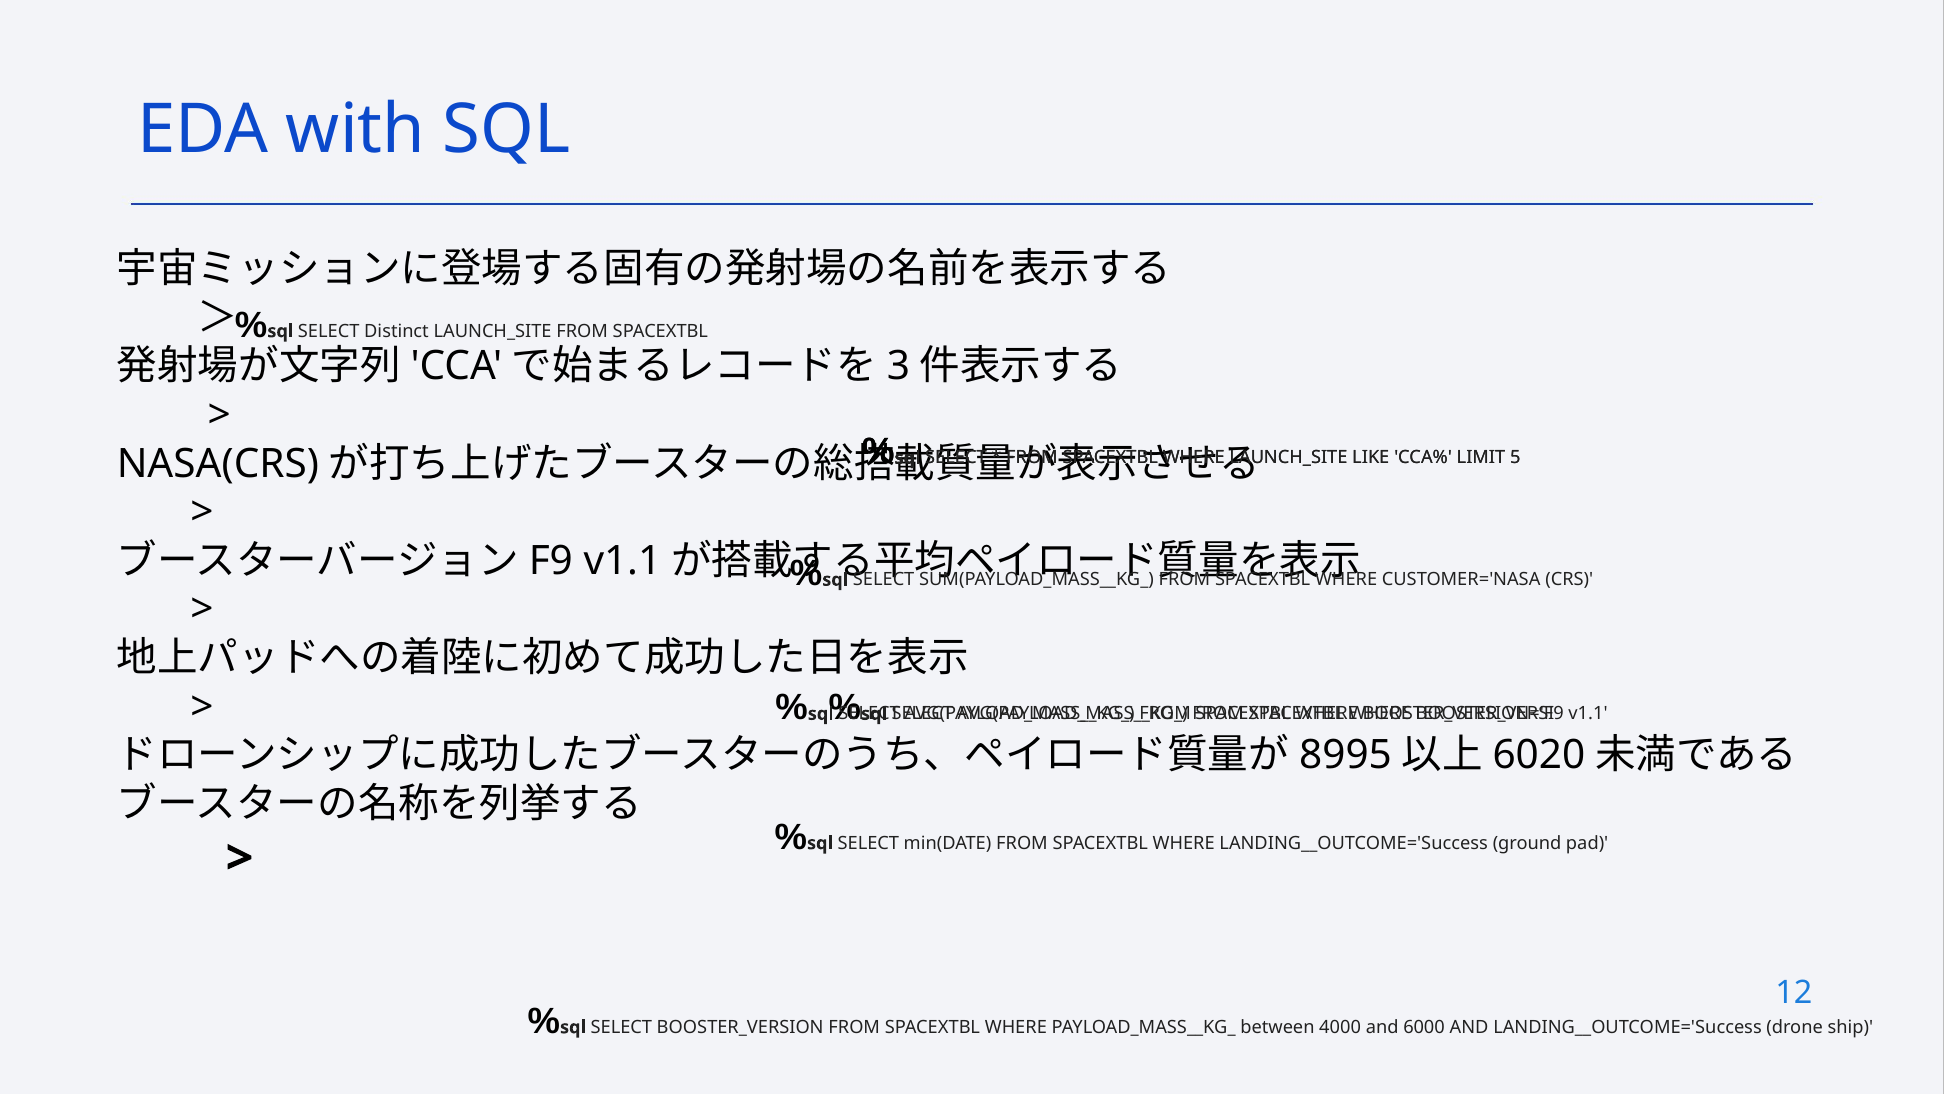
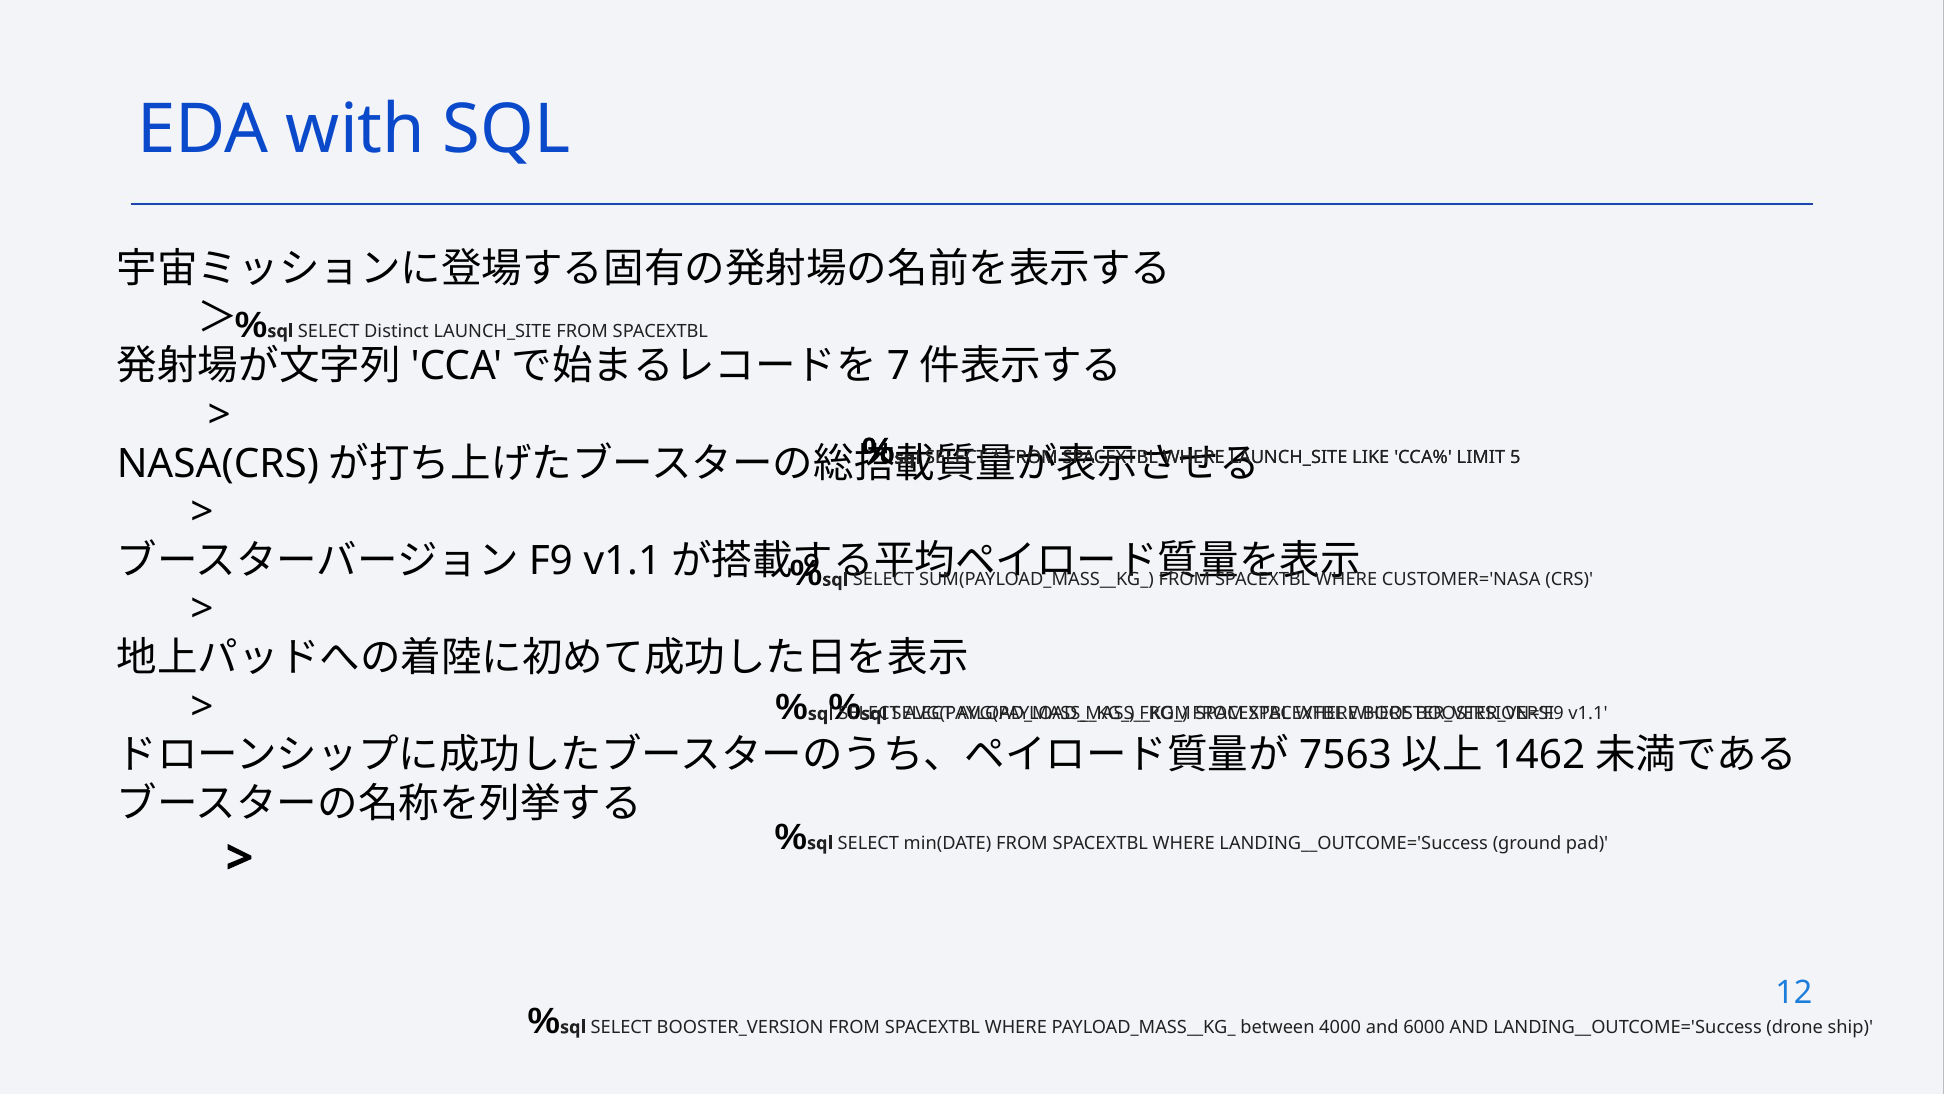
3: 3 -> 7
8995: 8995 -> 7563
6020: 6020 -> 1462
